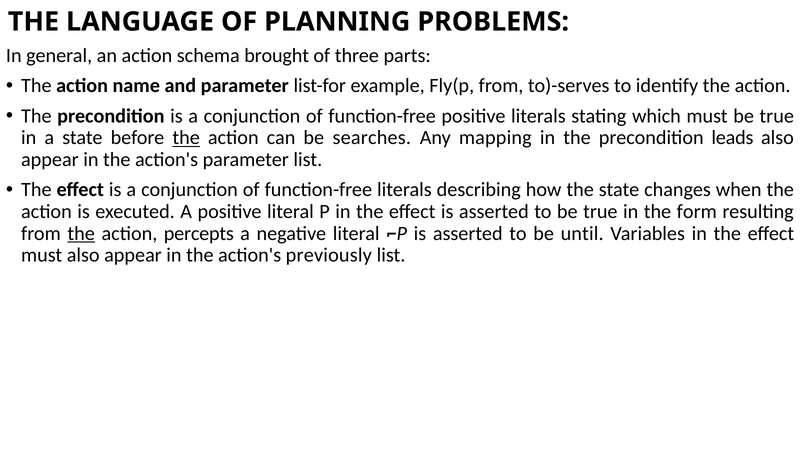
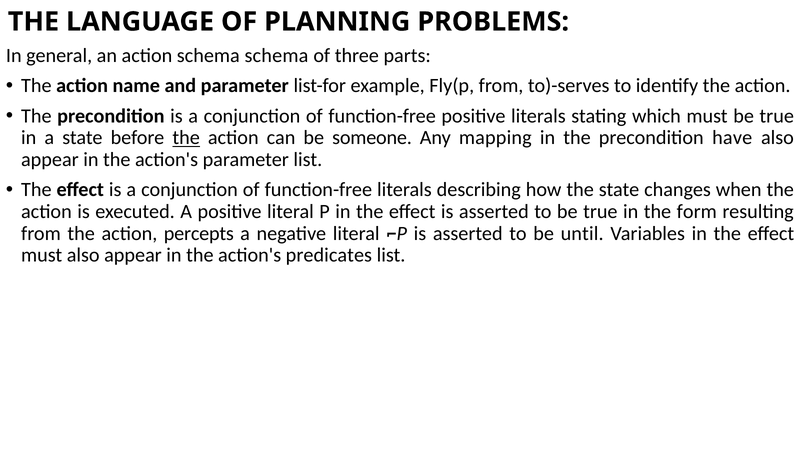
schema brought: brought -> schema
searches: searches -> someone
leads: leads -> have
the at (81, 234) underline: present -> none
previously: previously -> predicates
